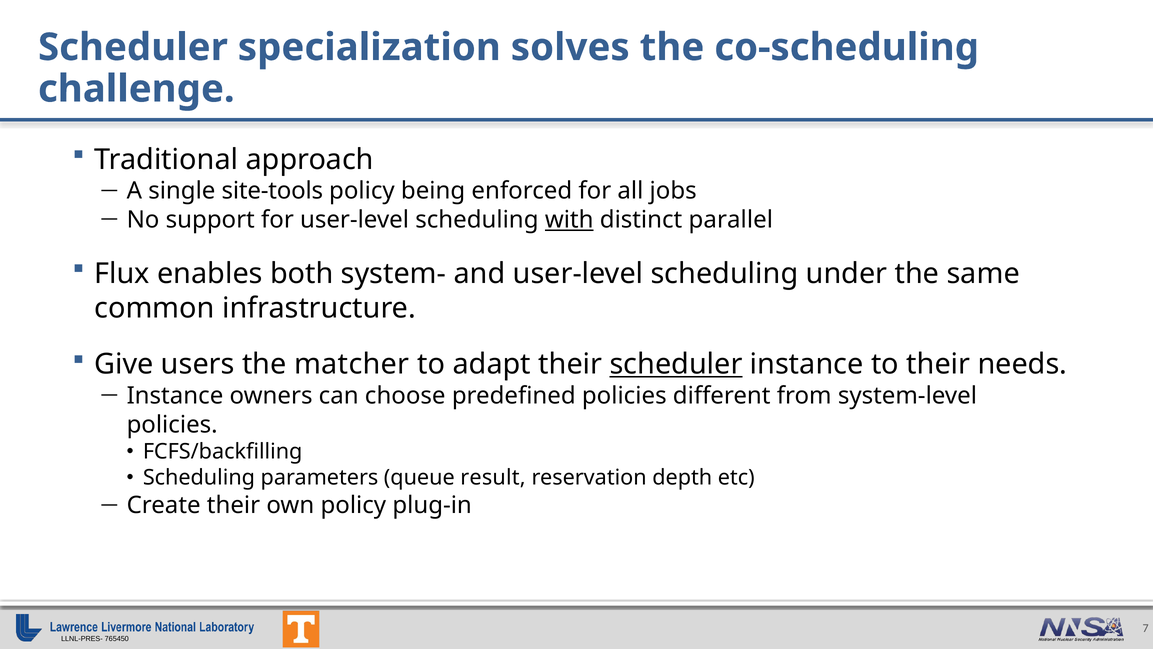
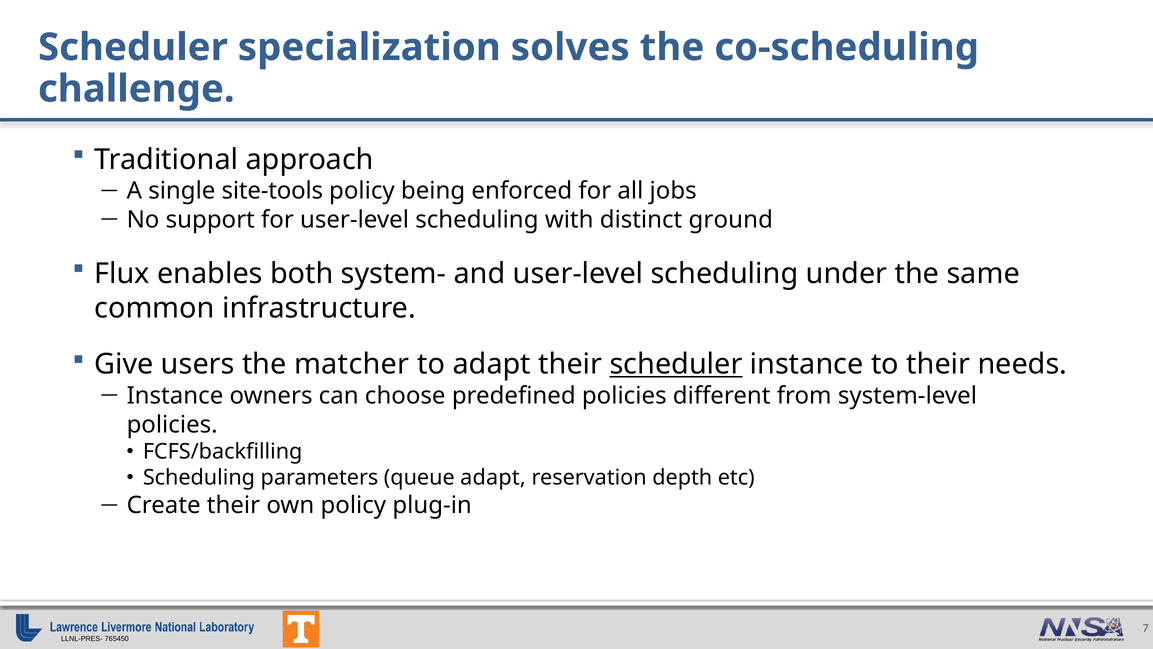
with underline: present -> none
parallel: parallel -> ground
queue result: result -> adapt
